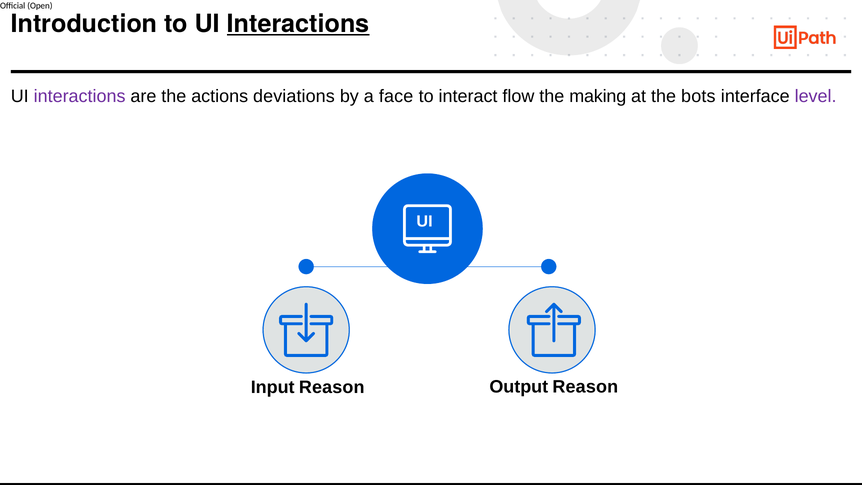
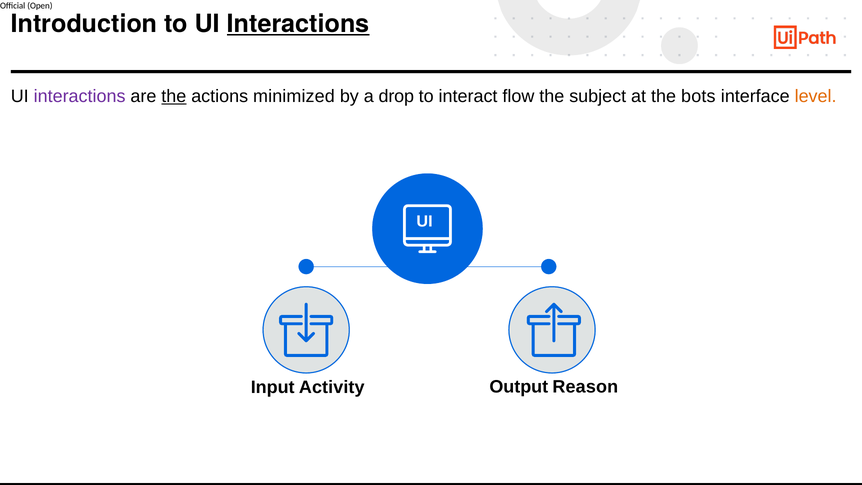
the at (174, 96) underline: none -> present
deviations: deviations -> minimized
face: face -> drop
making: making -> subject
level colour: purple -> orange
Input Reason: Reason -> Activity
